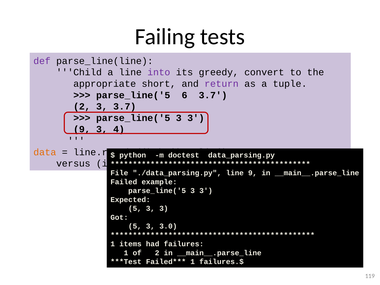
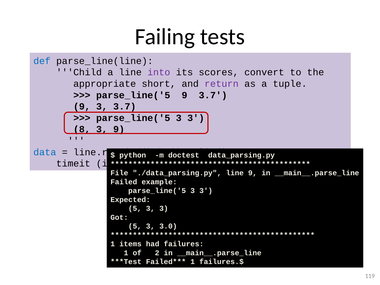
def colour: purple -> blue
greedy: greedy -> scores
parse_line('5 6: 6 -> 9
2 at (82, 107): 2 -> 9
9 at (82, 129): 9 -> 8
3 4: 4 -> 9
data colour: orange -> blue
versus: versus -> timeit
